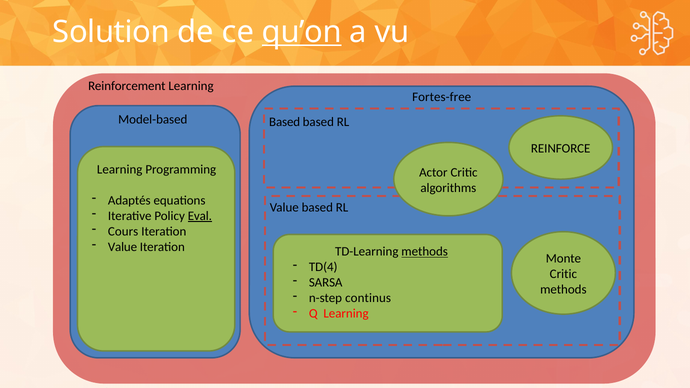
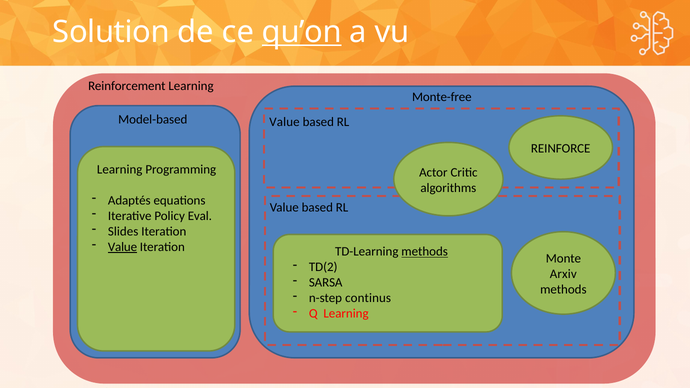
Fortes-free: Fortes-free -> Monte-free
Based at (285, 122): Based -> Value
Eval underline: present -> none
Cours: Cours -> Slides
Value at (122, 247) underline: none -> present
TD(4: TD(4 -> TD(2
Critic at (563, 274): Critic -> Arxiv
